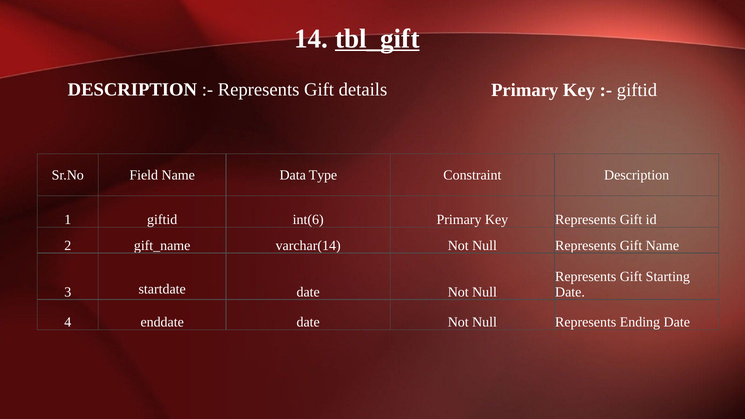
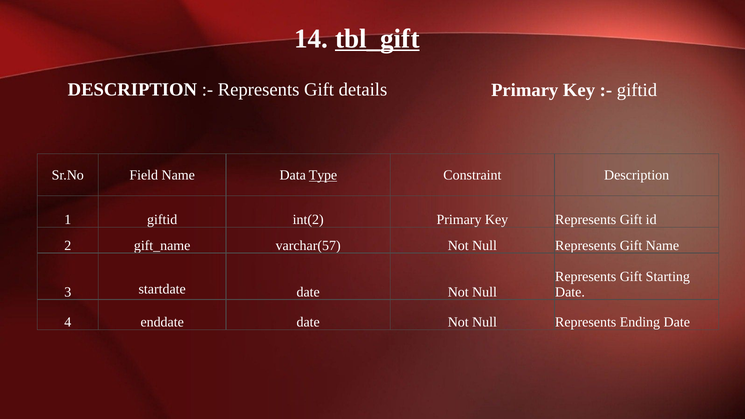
Type underline: none -> present
int(6: int(6 -> int(2
varchar(14: varchar(14 -> varchar(57
